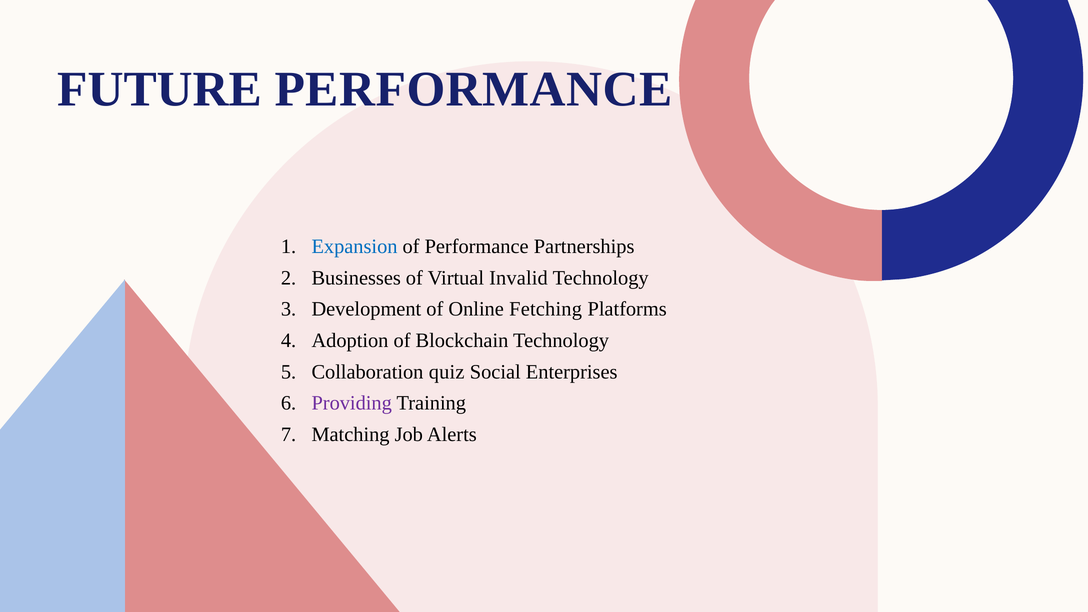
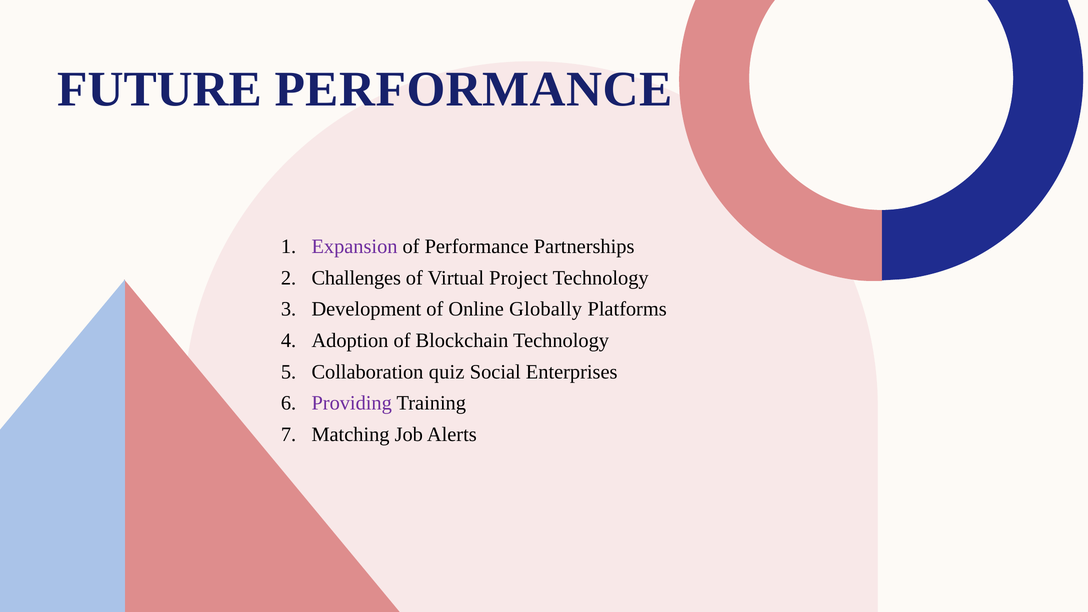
Expansion colour: blue -> purple
Businesses: Businesses -> Challenges
Invalid: Invalid -> Project
Fetching: Fetching -> Globally
